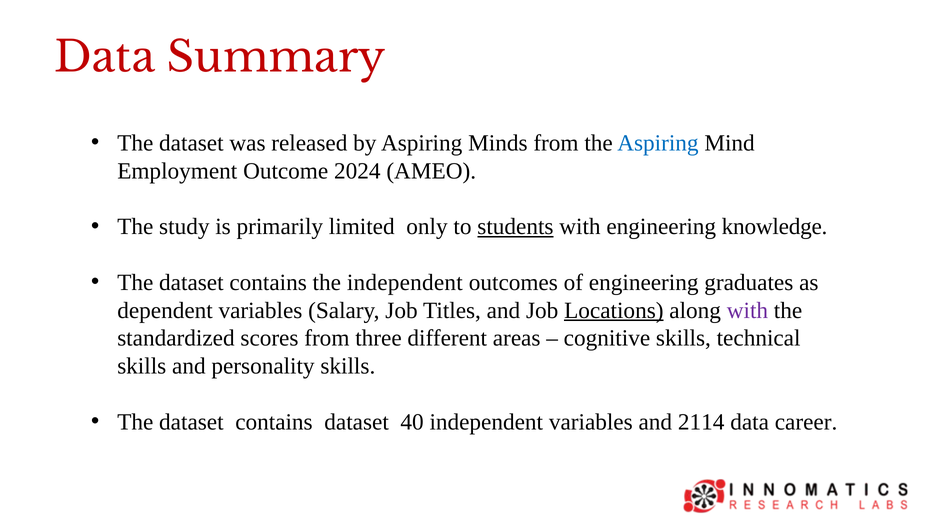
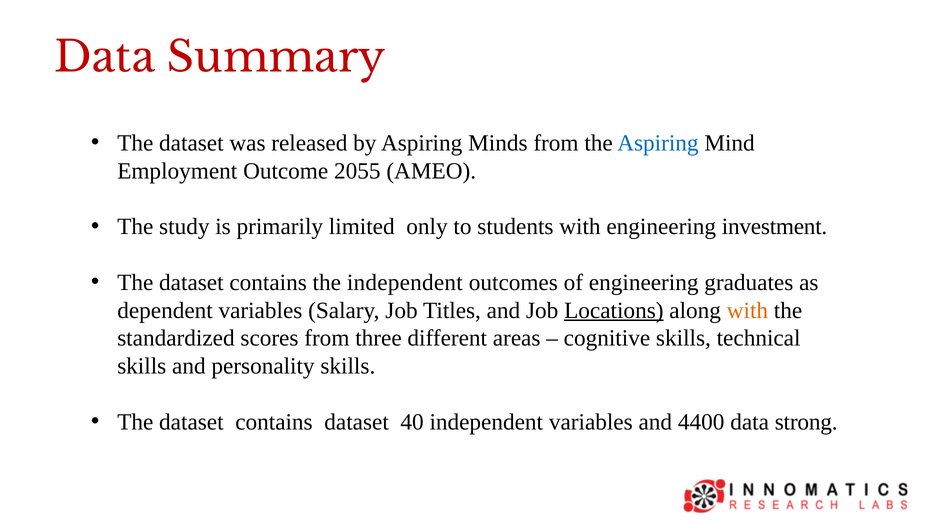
2024: 2024 -> 2055
students underline: present -> none
knowledge: knowledge -> investment
with at (747, 310) colour: purple -> orange
2114: 2114 -> 4400
career: career -> strong
